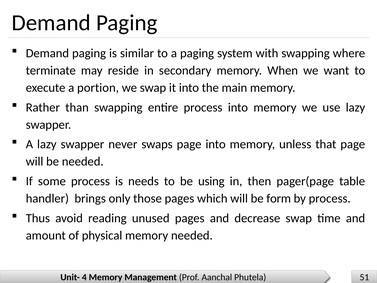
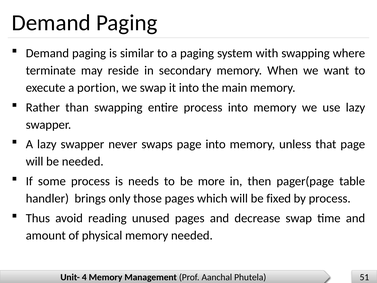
using: using -> more
form: form -> fixed
